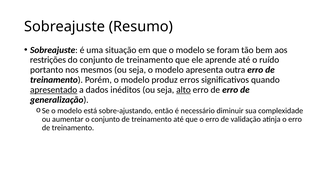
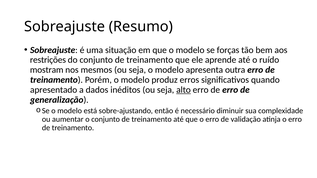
foram: foram -> forças
portanto: portanto -> mostram
apresentado underline: present -> none
